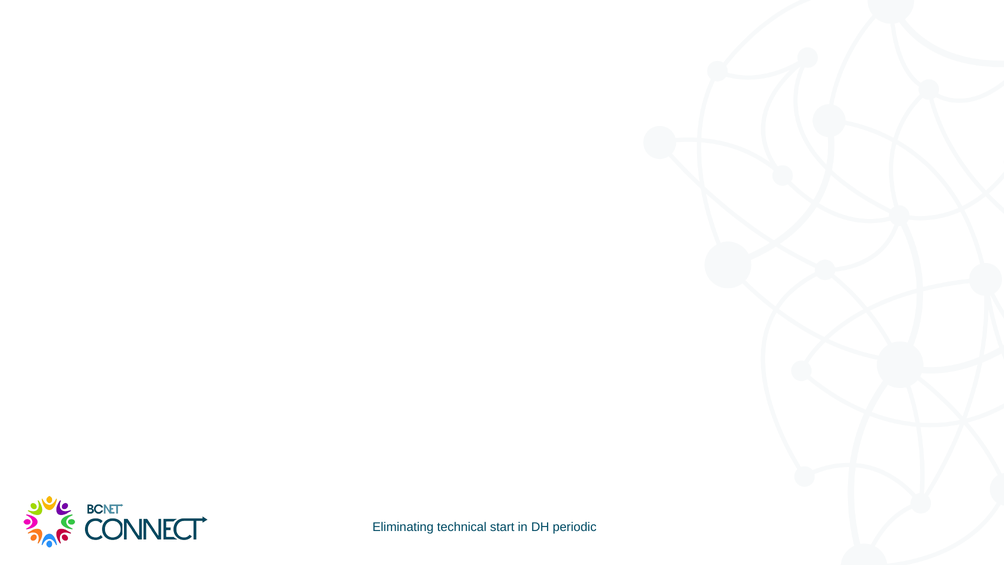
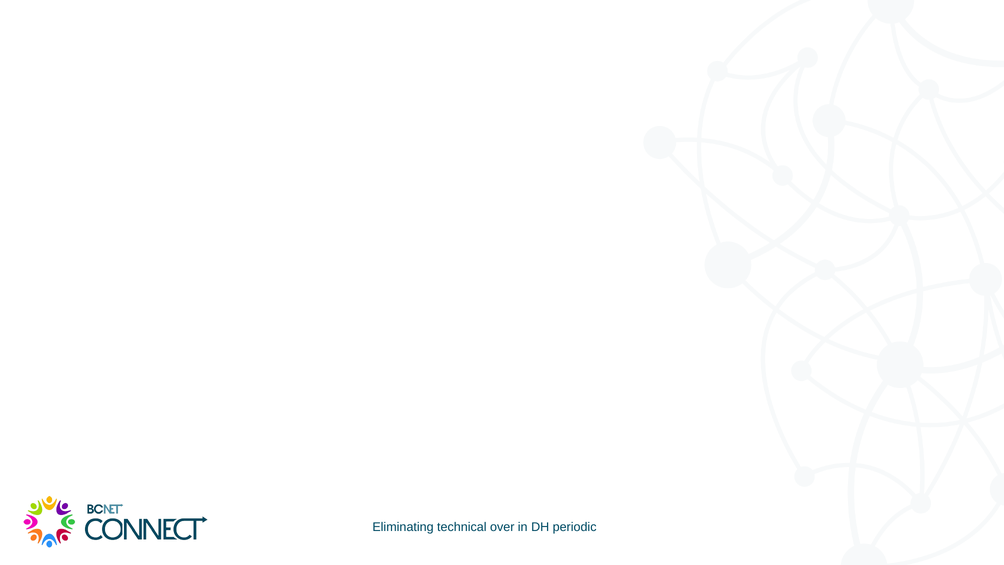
start: start -> over
